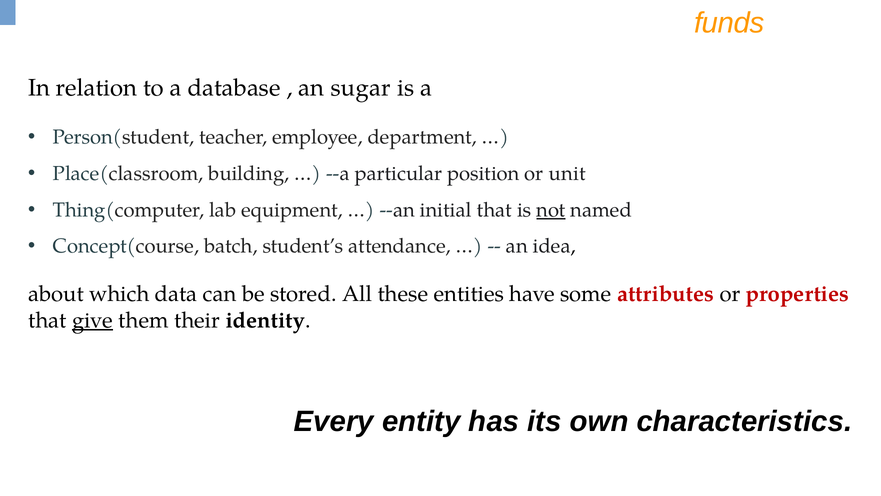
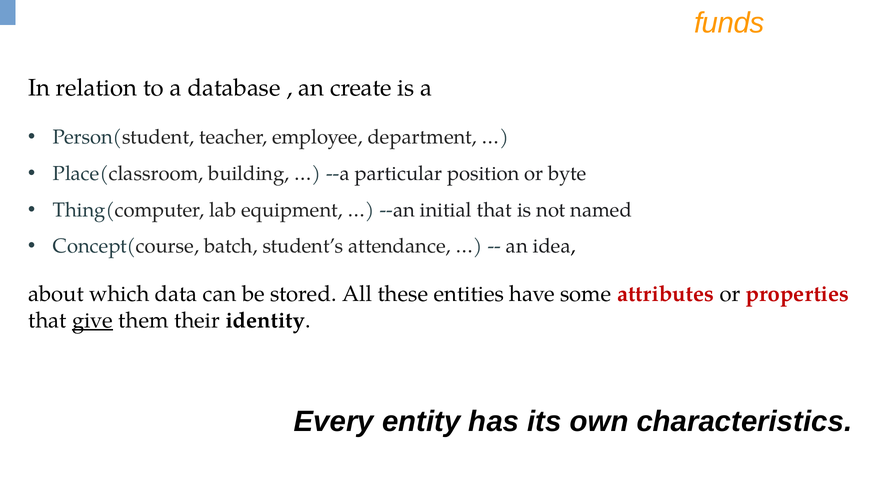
sugar: sugar -> create
unit: unit -> byte
not underline: present -> none
